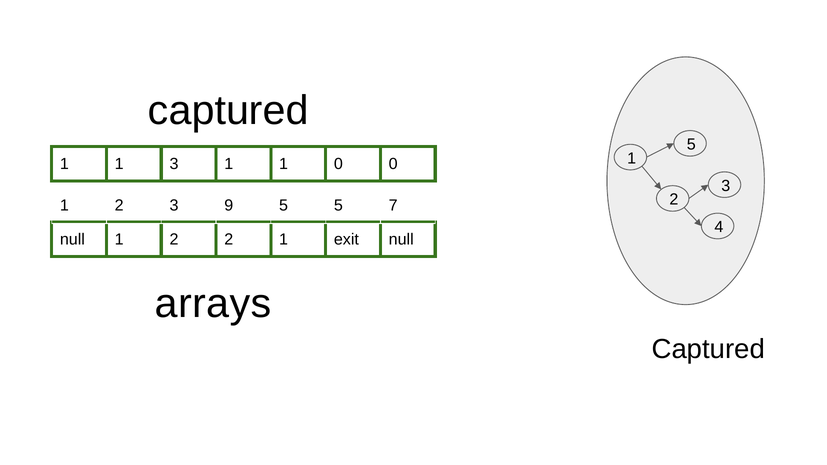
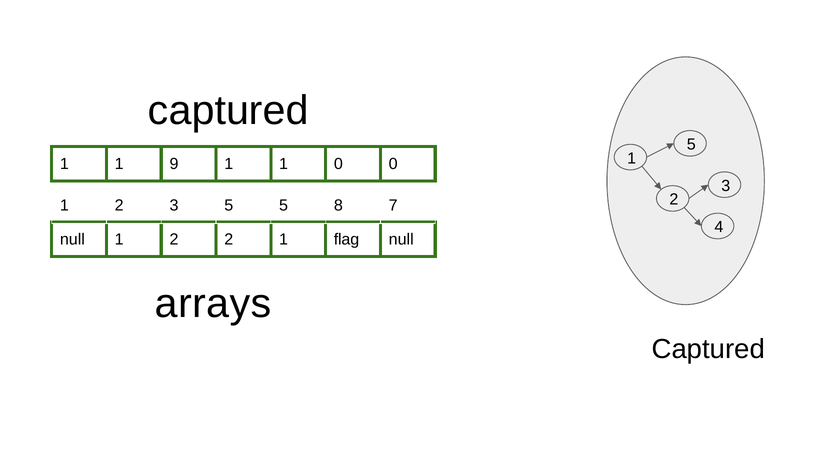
1 3: 3 -> 9
3 9: 9 -> 5
5 5: 5 -> 8
exit: exit -> flag
